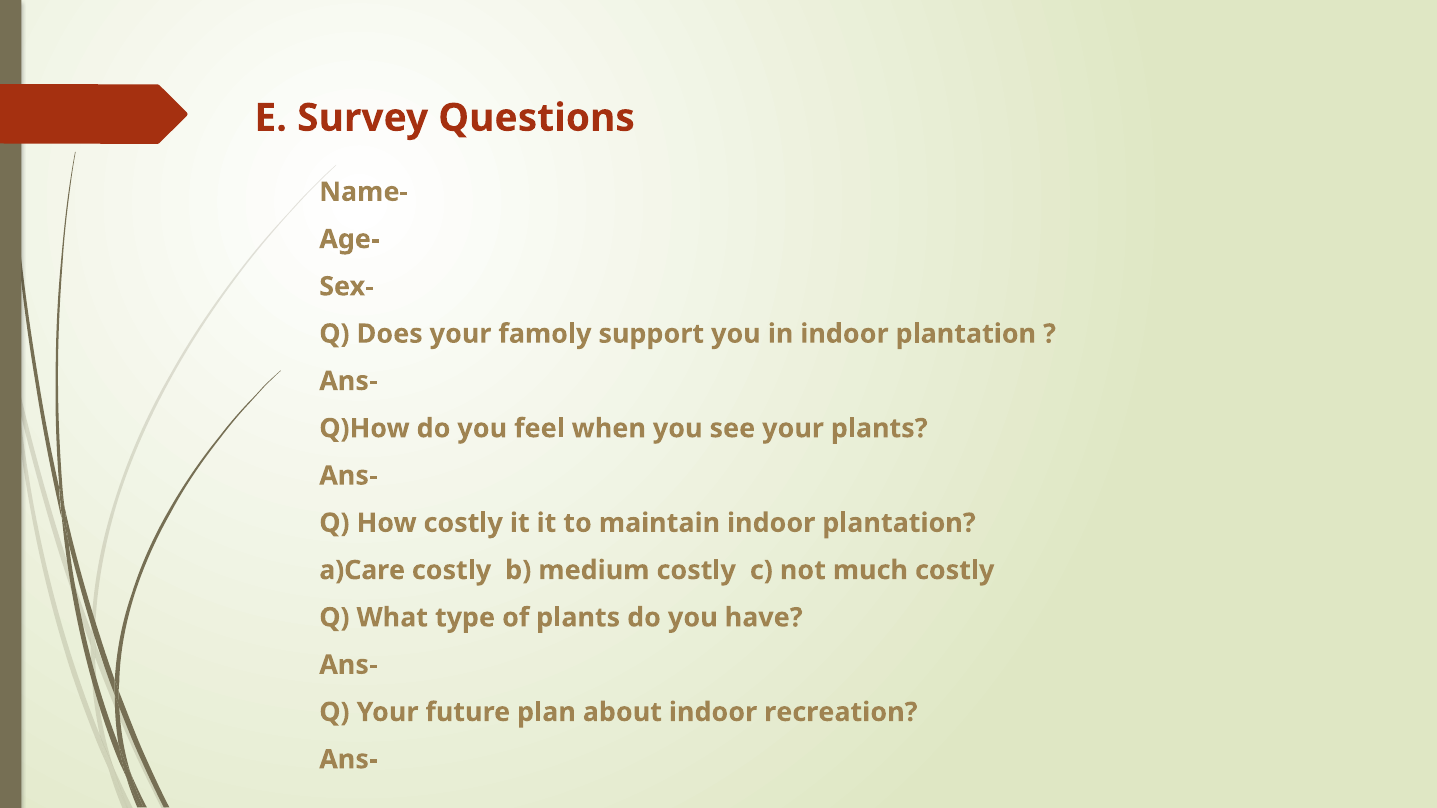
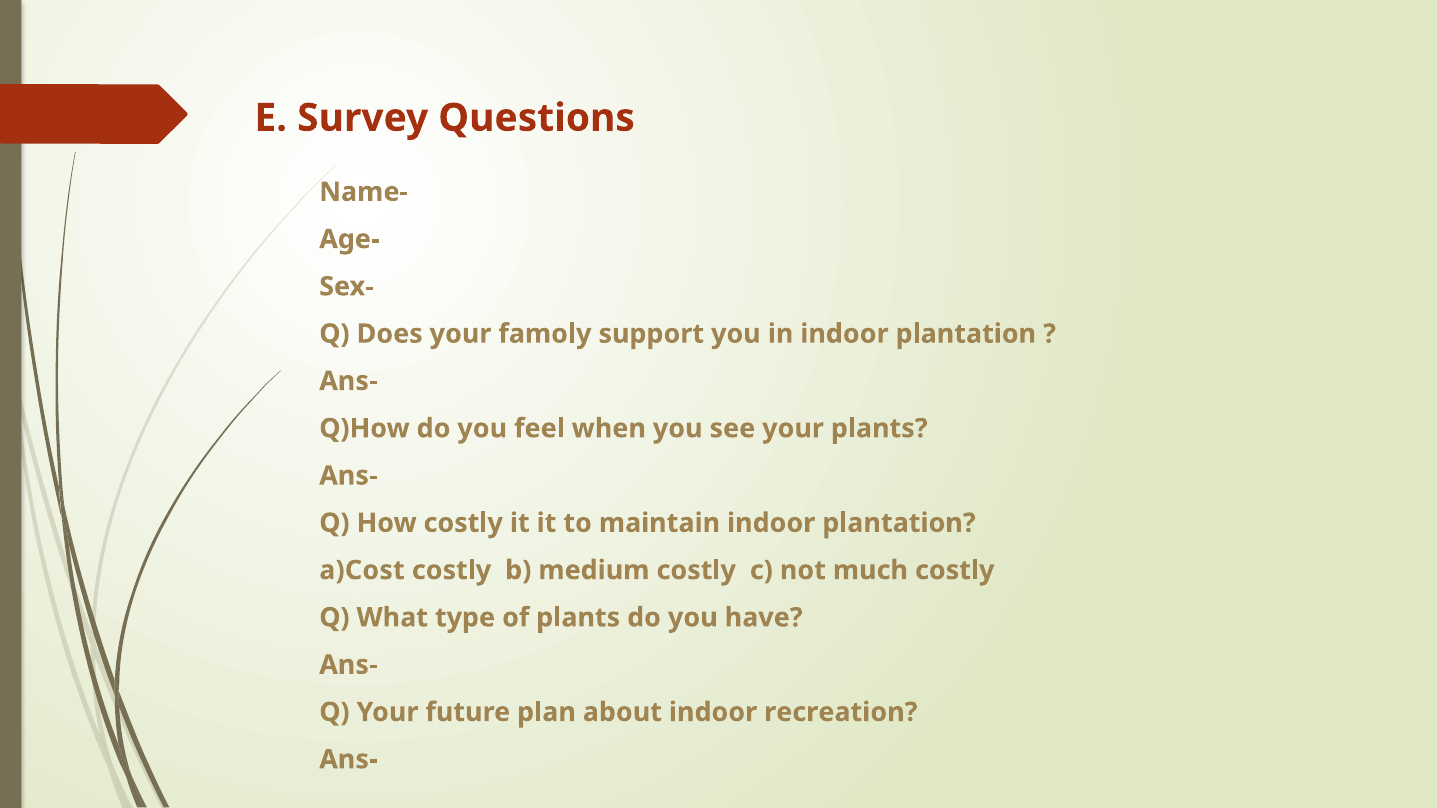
a)Care: a)Care -> a)Cost
